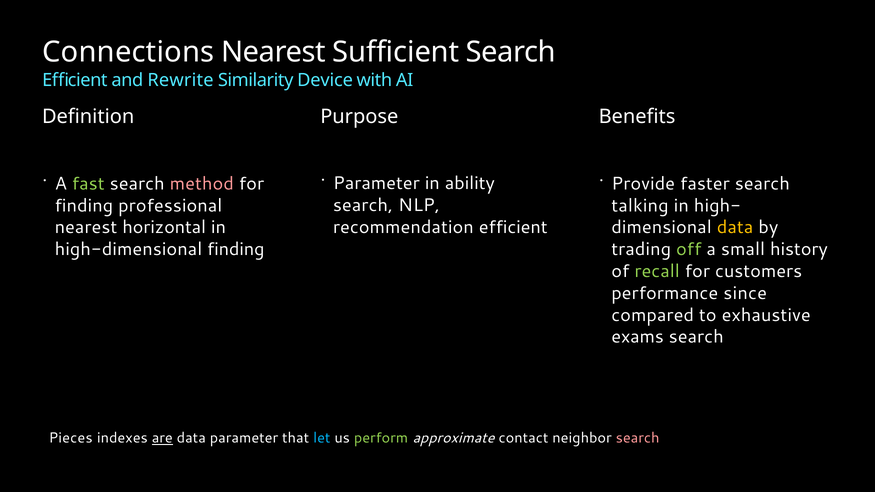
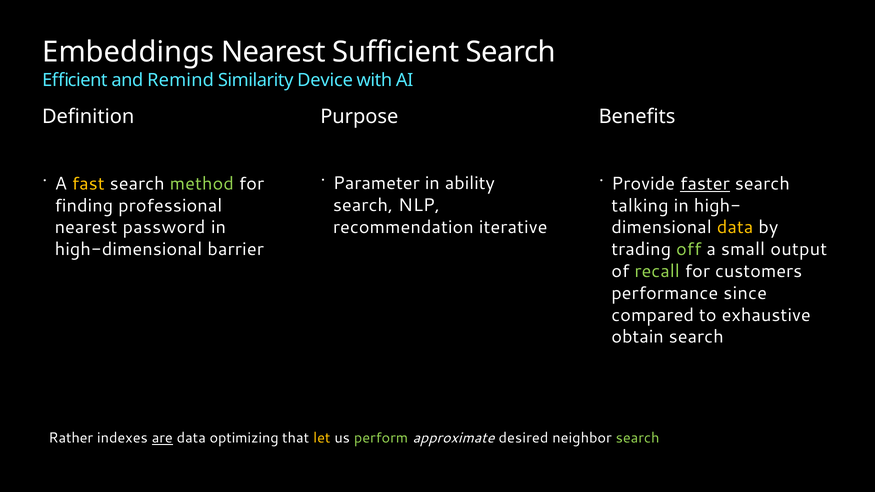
Connections: Connections -> Embeddings
Rewrite: Rewrite -> Remind
fast colour: light green -> yellow
method colour: pink -> light green
faster underline: none -> present
recommendation efficient: efficient -> iterative
horizontal: horizontal -> password
high-dimensional finding: finding -> barrier
history: history -> output
exams: exams -> obtain
Pieces: Pieces -> Rather
data parameter: parameter -> optimizing
let colour: light blue -> yellow
contact: contact -> desired
search at (638, 438) colour: pink -> light green
